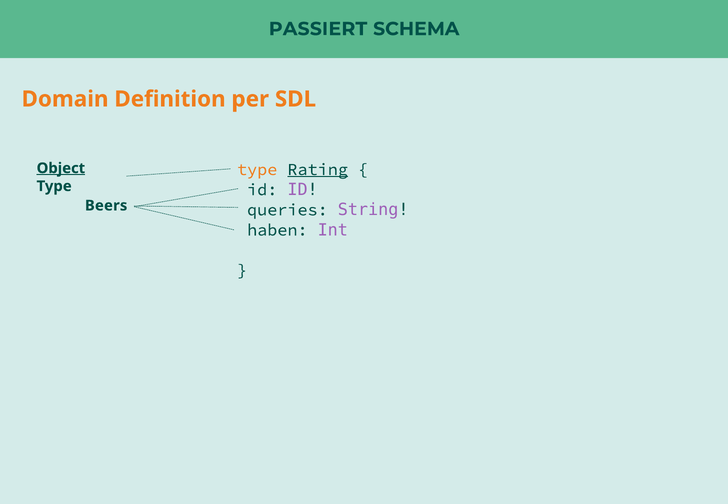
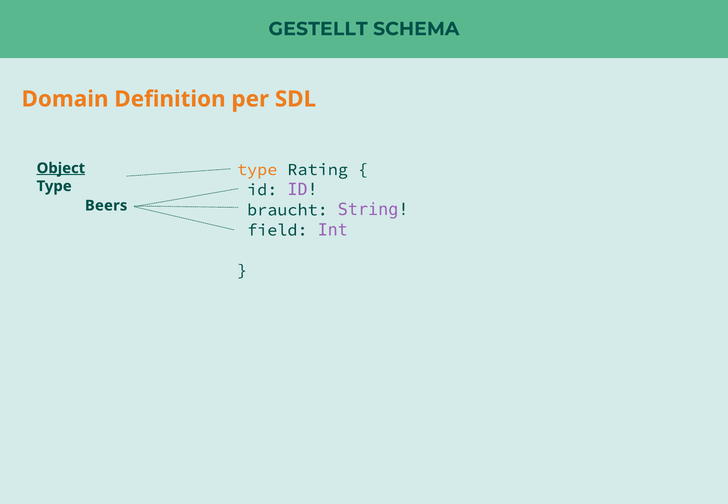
PASSIERT: PASSIERT -> GESTELLT
Rating underline: present -> none
queries: queries -> braucht
haben: haben -> field
